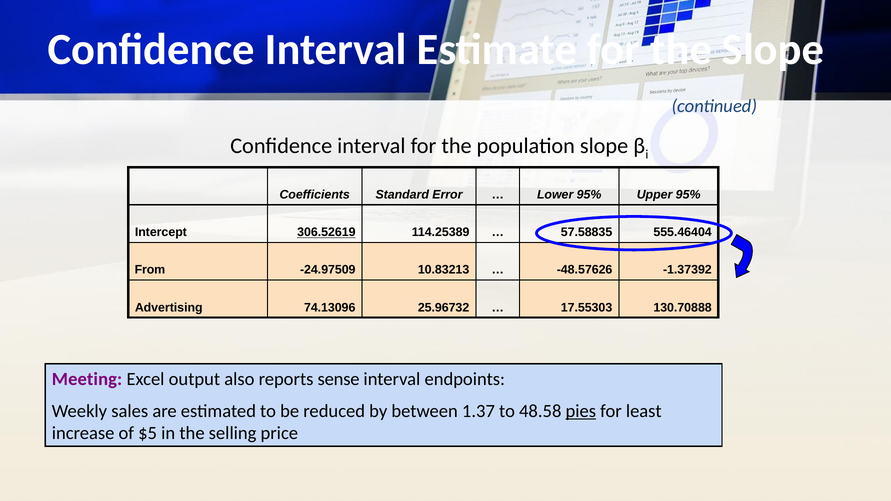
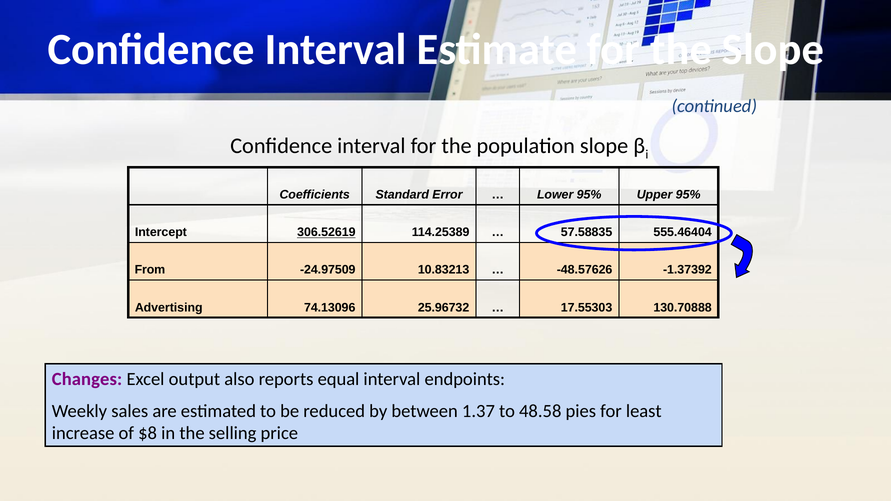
Meeting: Meeting -> Changes
sense: sense -> equal
pies underline: present -> none
$5: $5 -> $8
